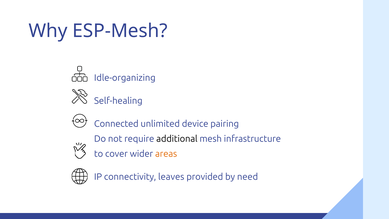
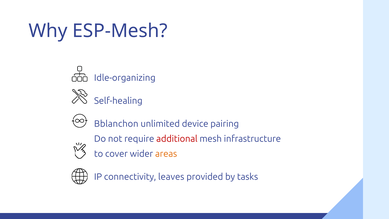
Connected: Connected -> Bblanchon
additional colour: black -> red
need: need -> tasks
